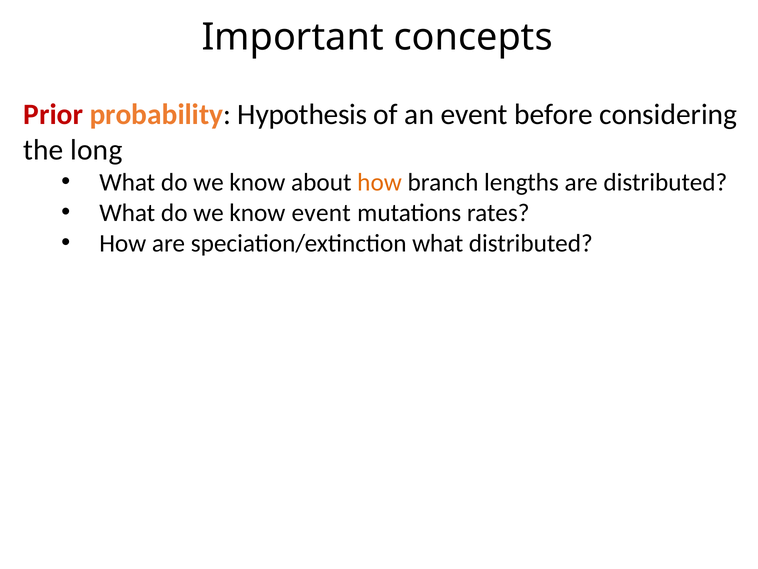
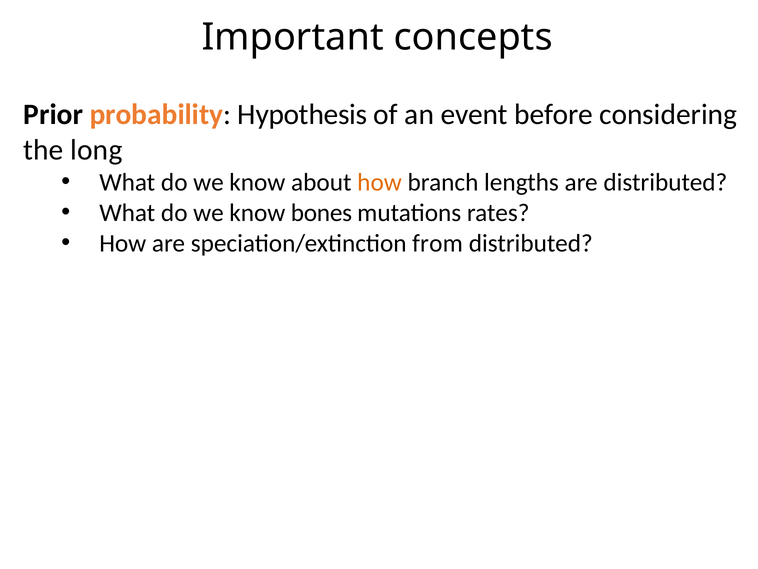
Prior colour: red -> black
know event: event -> bones
speciation/extinction what: what -> from
